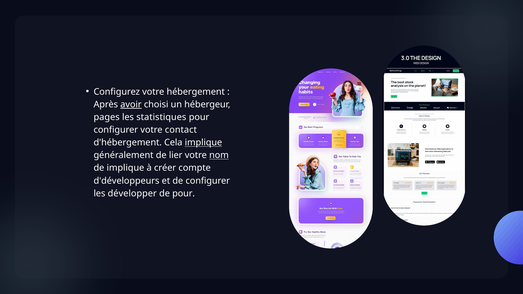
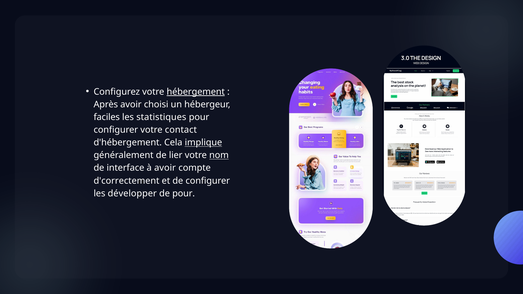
hébergement underline: none -> present
avoir at (131, 105) underline: present -> none
pages: pages -> faciles
de implique: implique -> interface
à créer: créer -> avoir
d'développeurs: d'développeurs -> d'correctement
